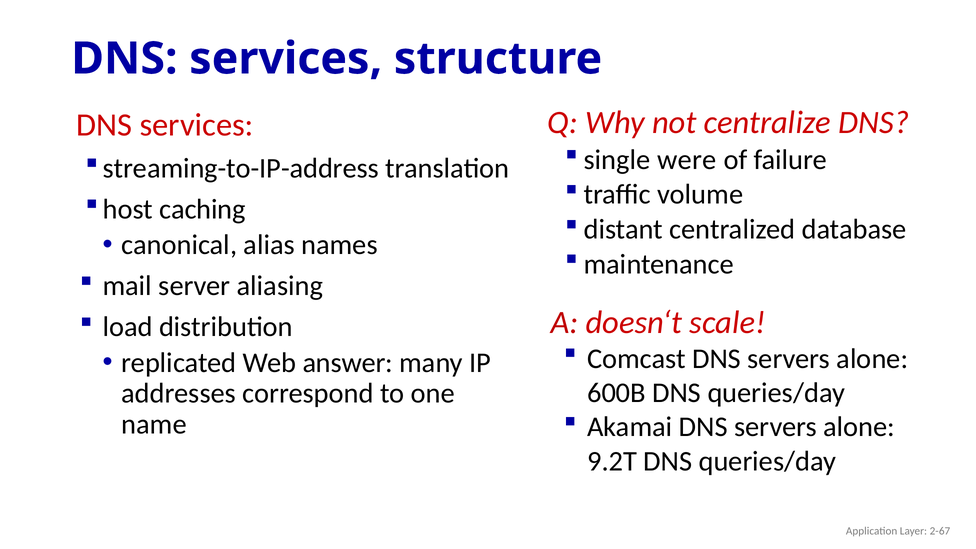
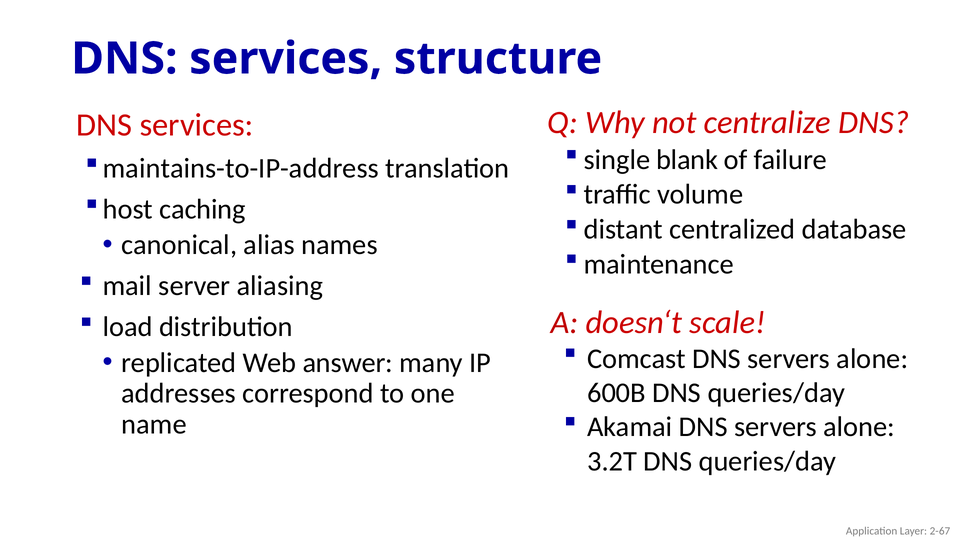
were: were -> blank
streaming-to-IP-address: streaming-to-IP-address -> maintains-to-IP-address
9.2T: 9.2T -> 3.2T
